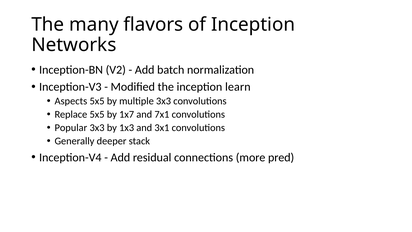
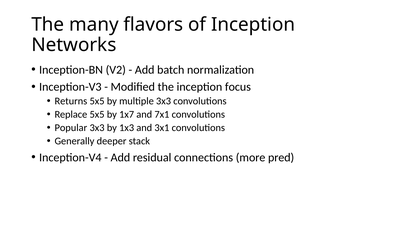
learn: learn -> focus
Aspects: Aspects -> Returns
